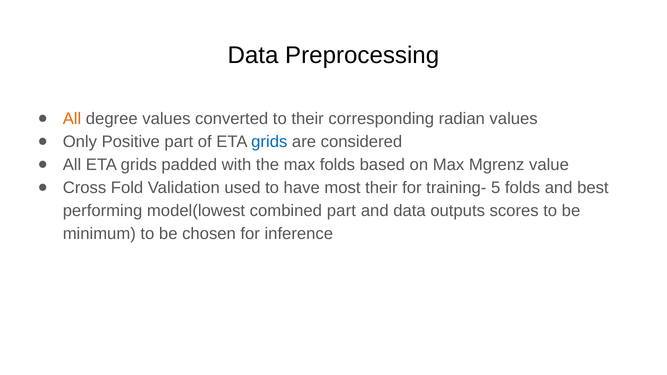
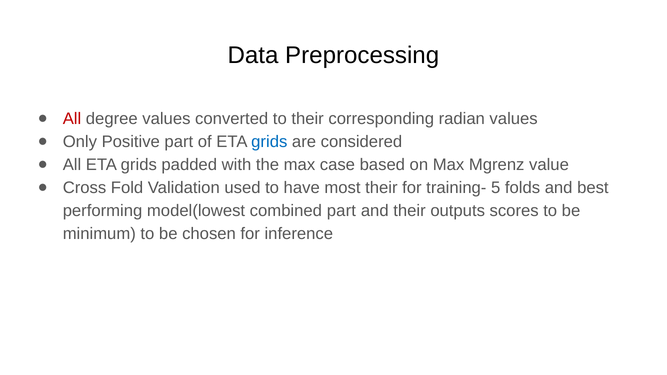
All at (72, 119) colour: orange -> red
max folds: folds -> case
and data: data -> their
